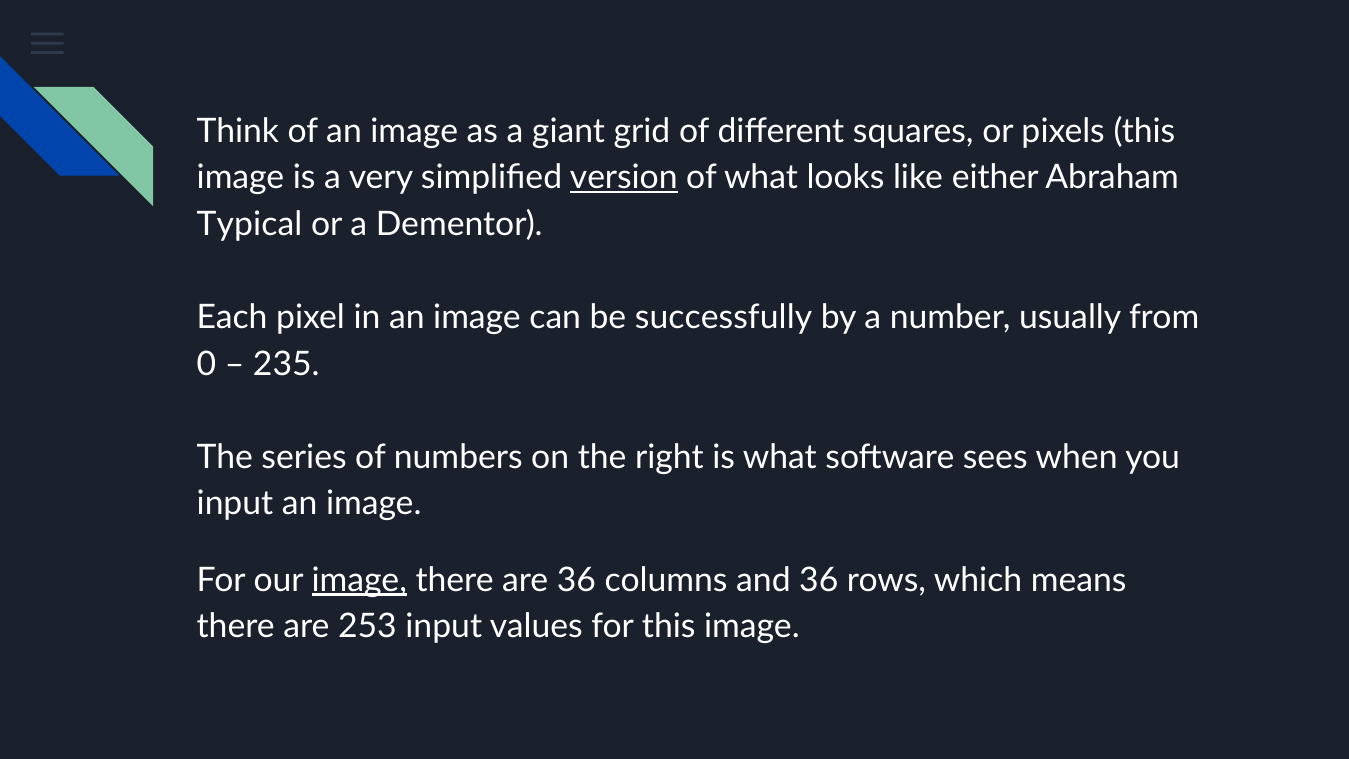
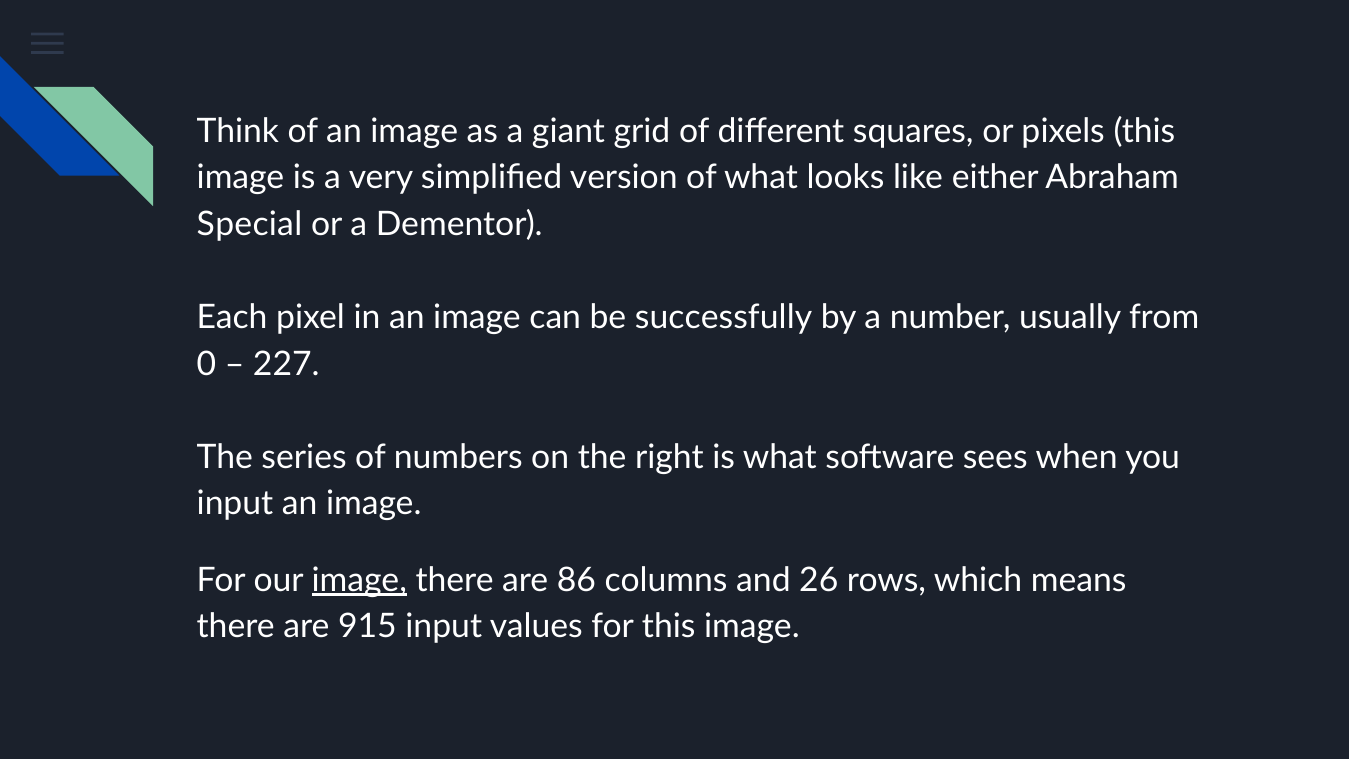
version underline: present -> none
Typical: Typical -> Special
235: 235 -> 227
are 36: 36 -> 86
and 36: 36 -> 26
253: 253 -> 915
